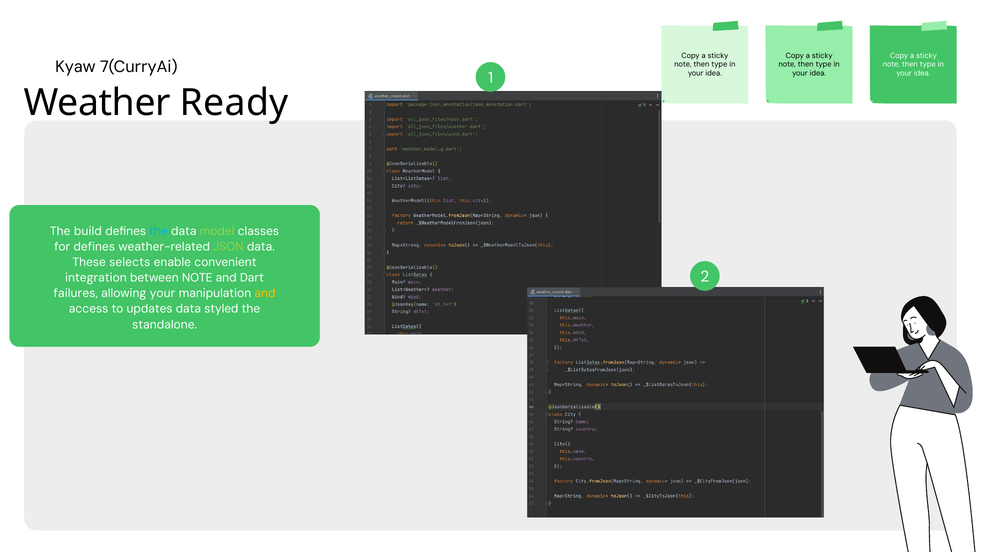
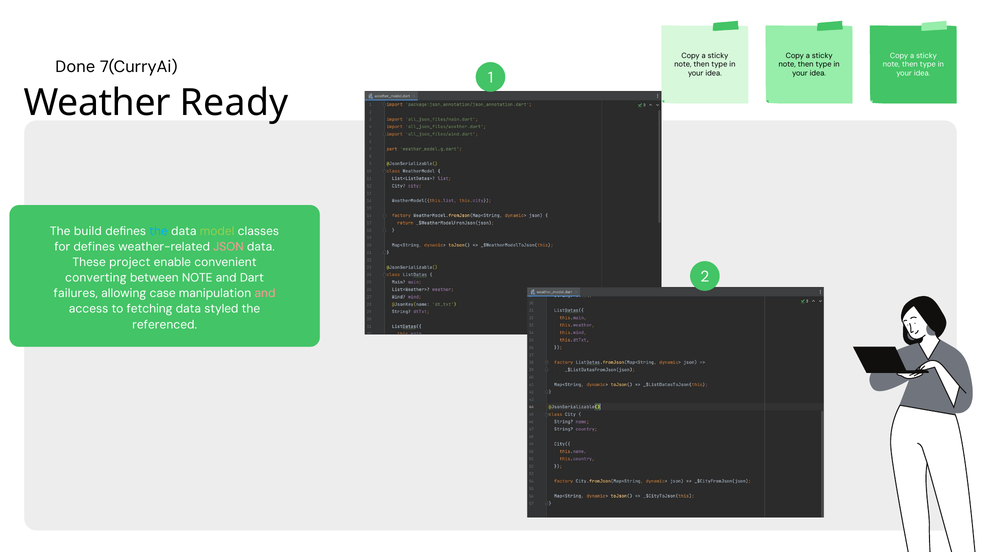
Kyaw: Kyaw -> Done
JSON colour: light green -> pink
selects: selects -> project
integration: integration -> converting
allowing your: your -> case
and at (265, 293) colour: yellow -> pink
updates: updates -> fetching
standalone: standalone -> referenced
